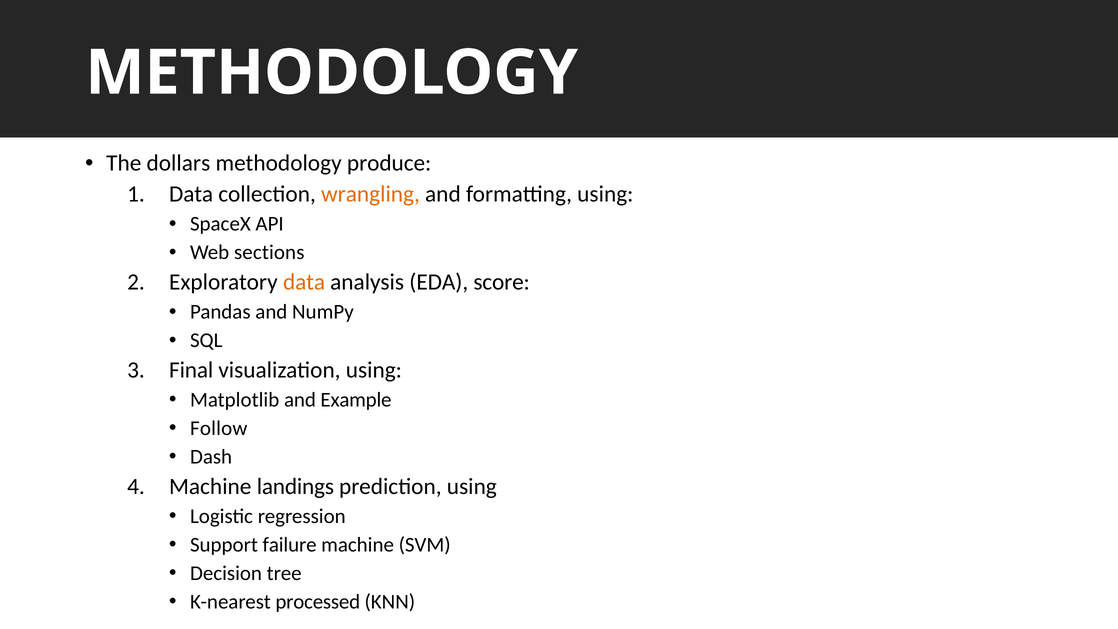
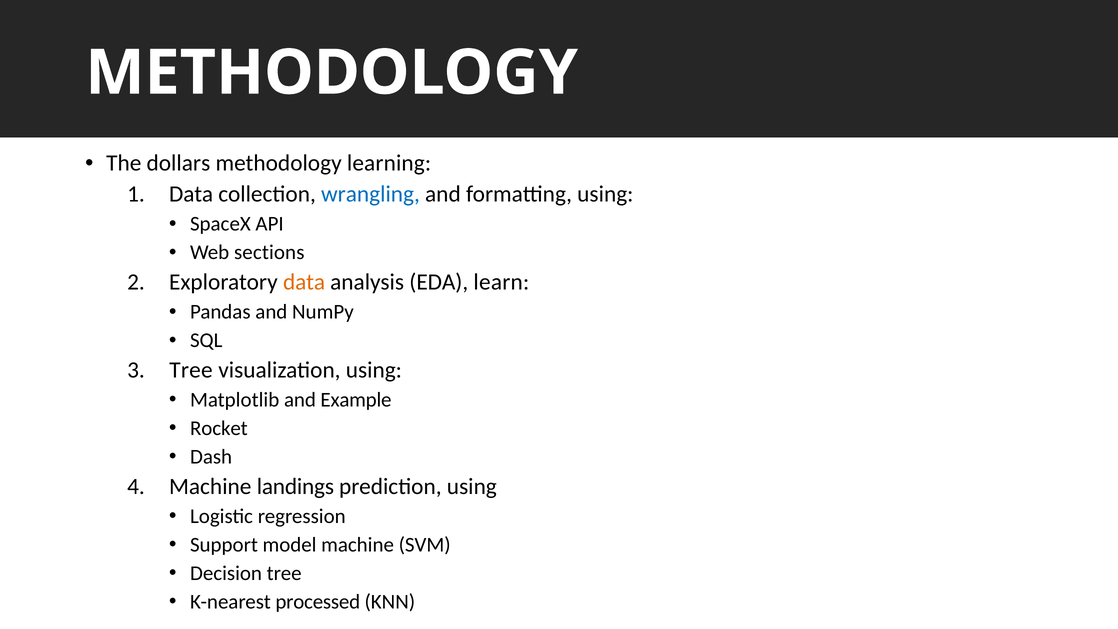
produce: produce -> learning
wrangling colour: orange -> blue
score: score -> learn
Final at (191, 370): Final -> Tree
Follow: Follow -> Rocket
failure: failure -> model
